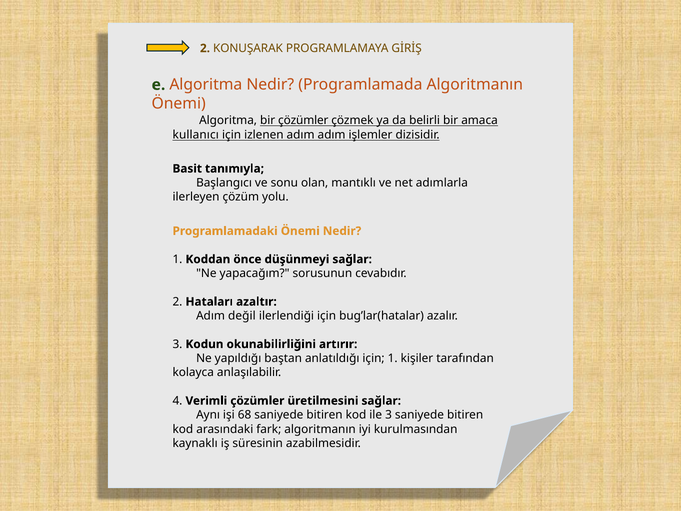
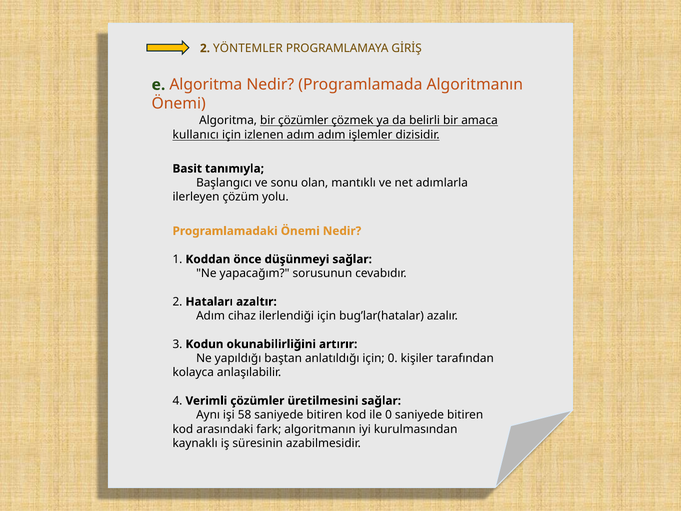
KONUŞARAK: KONUŞARAK -> YÖNTEMLER
değil: değil -> cihaz
için 1: 1 -> 0
68: 68 -> 58
ile 3: 3 -> 0
